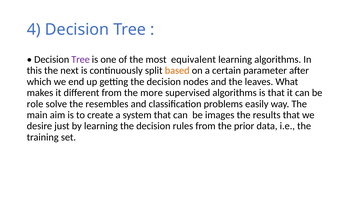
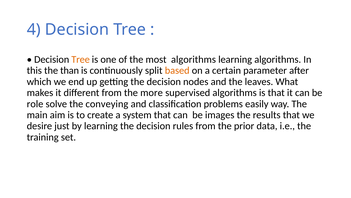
Tree at (81, 59) colour: purple -> orange
most equivalent: equivalent -> algorithms
next: next -> than
resembles: resembles -> conveying
